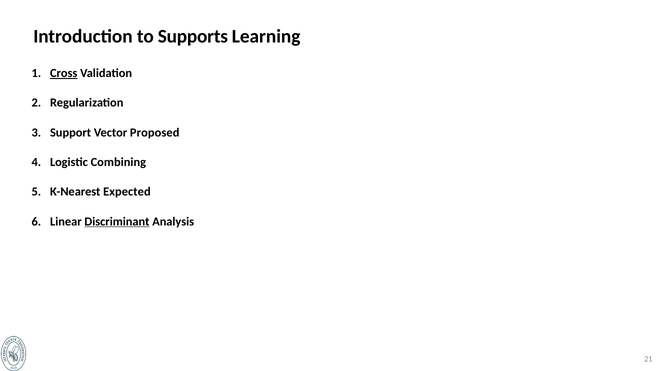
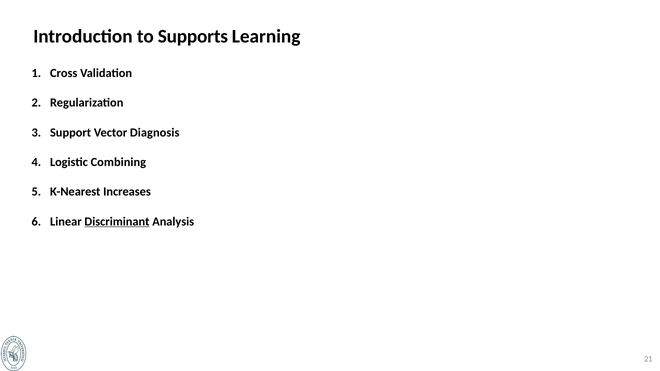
Cross underline: present -> none
Proposed: Proposed -> Diagnosis
Expected: Expected -> Increases
